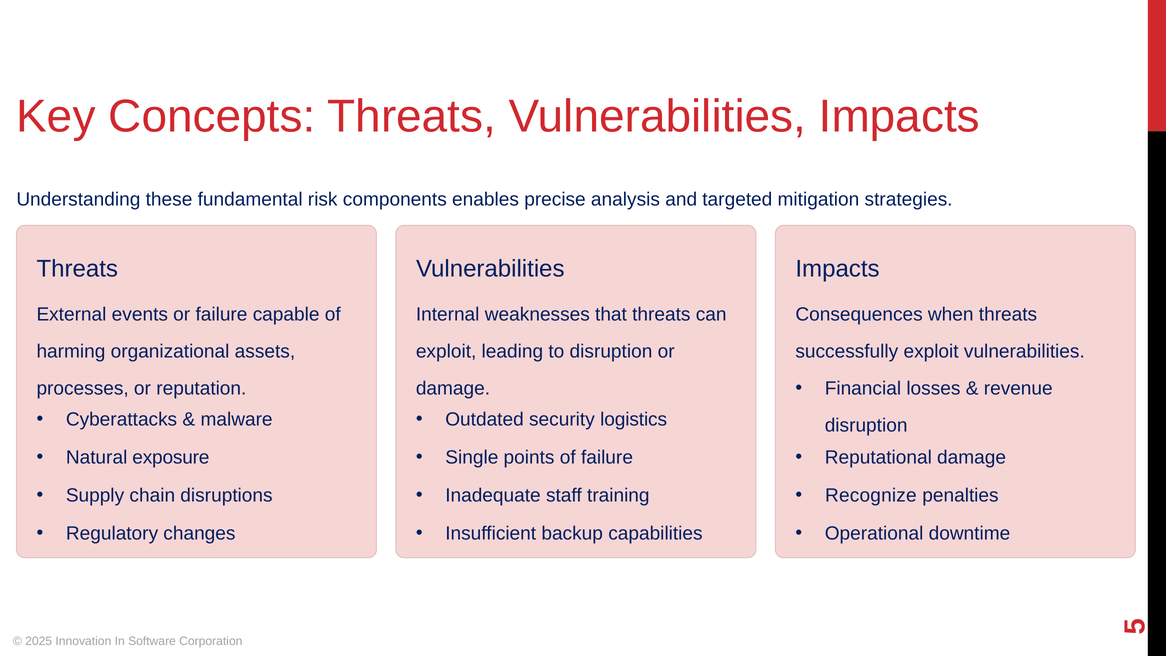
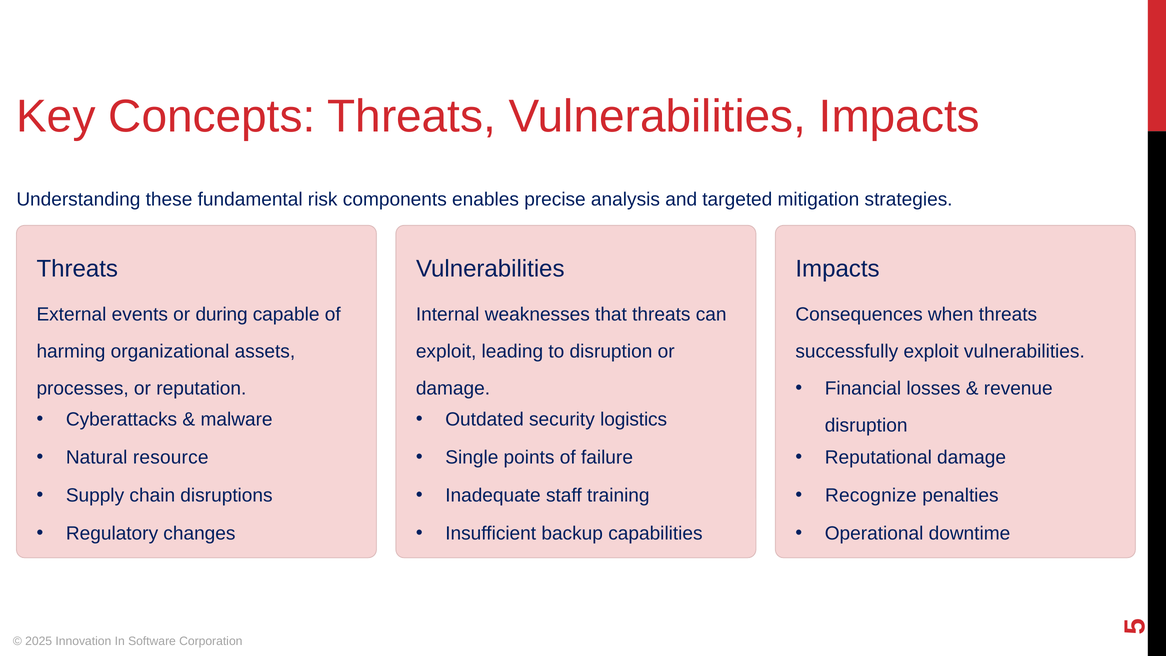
or failure: failure -> during
exposure: exposure -> resource
